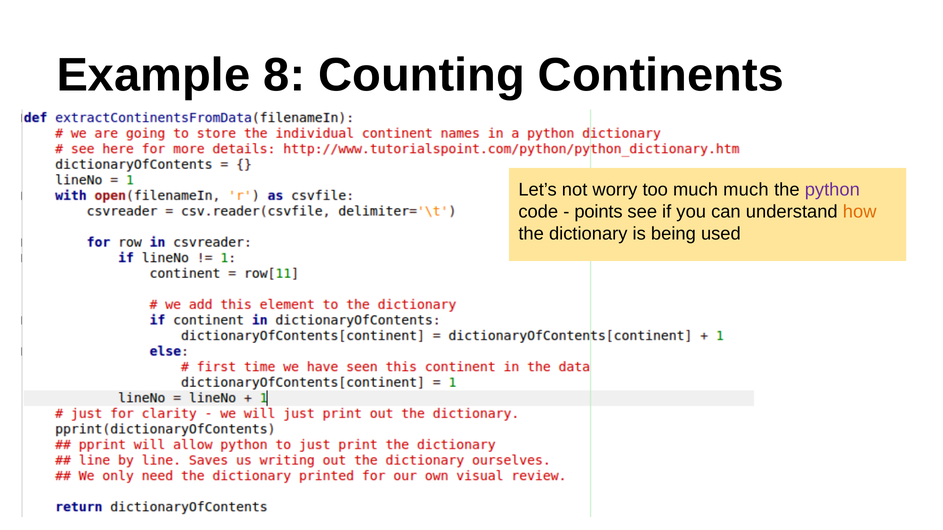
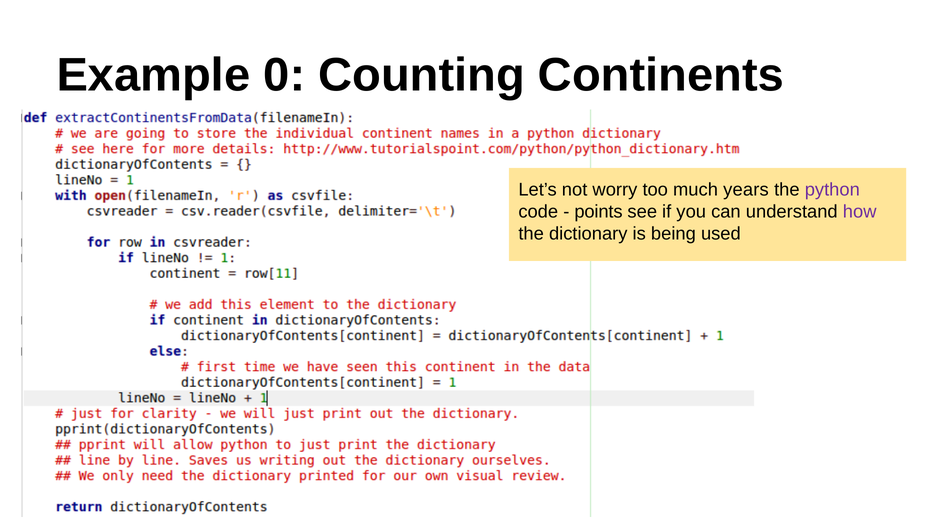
8: 8 -> 0
much much: much -> years
how colour: orange -> purple
